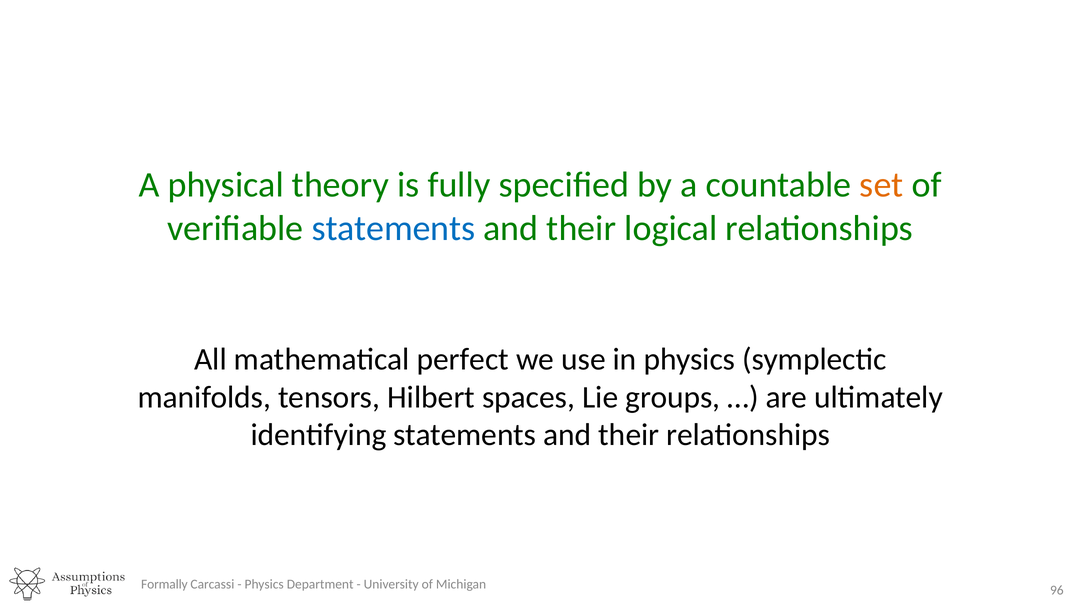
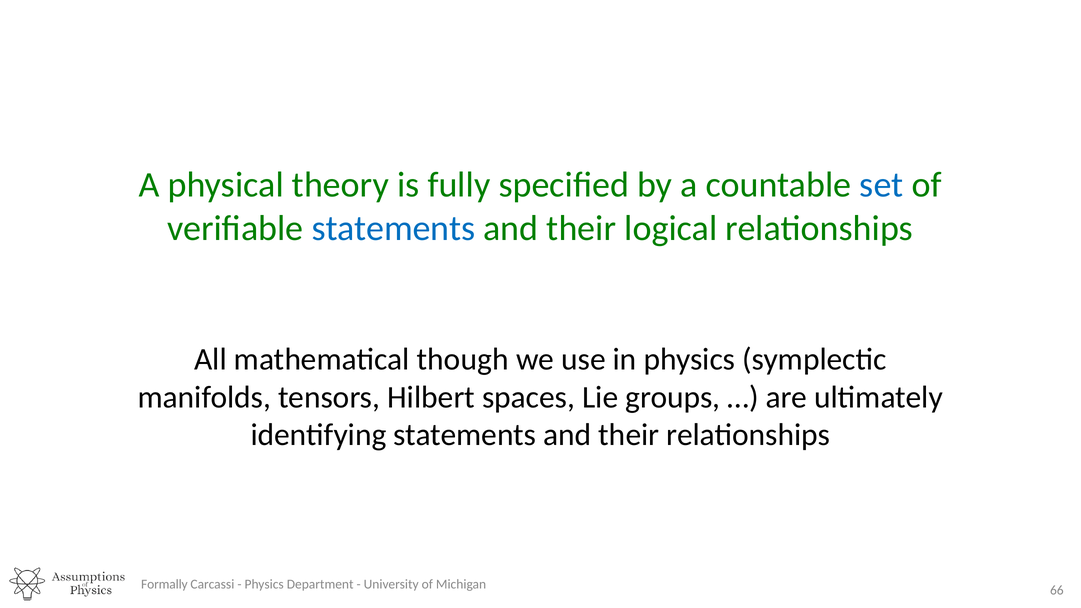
set colour: orange -> blue
perfect: perfect -> though
96: 96 -> 66
